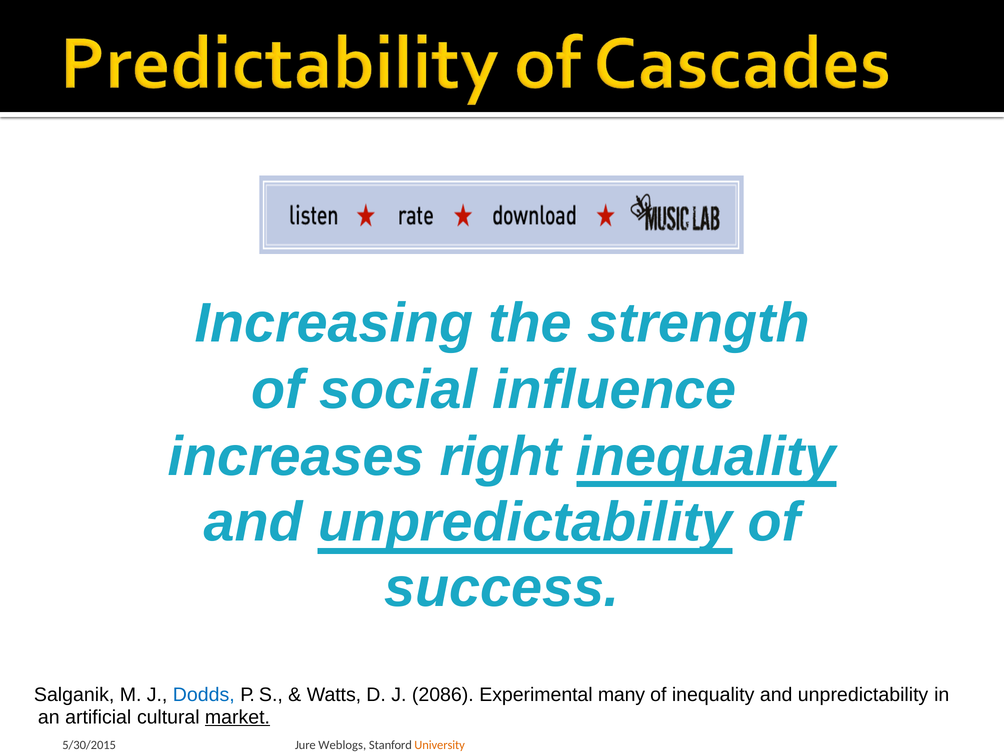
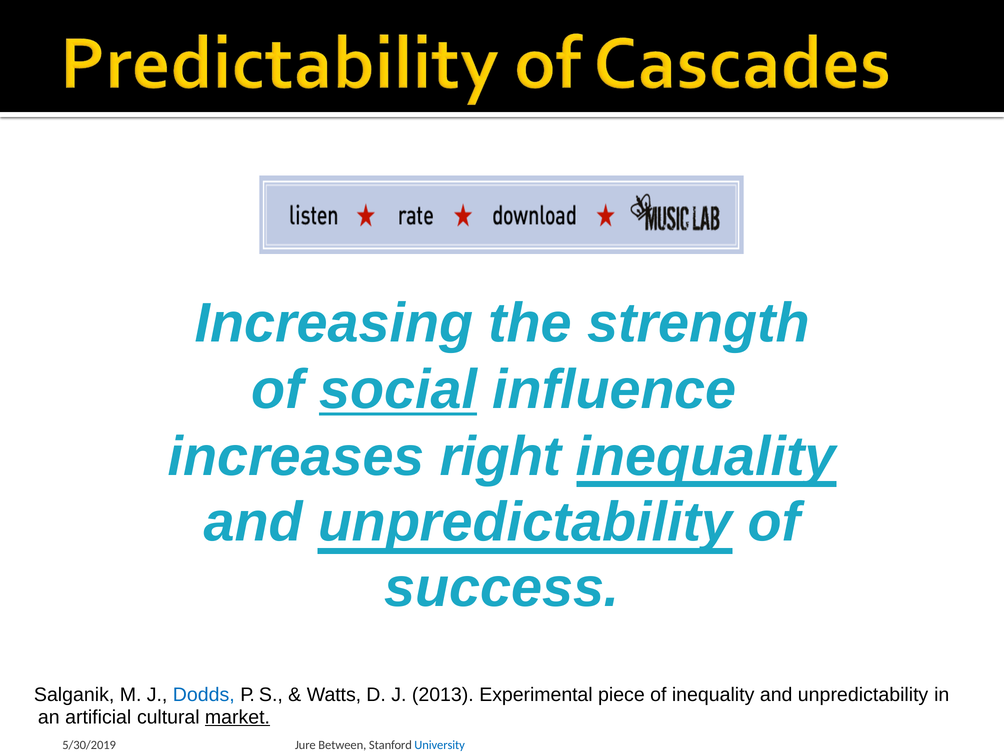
social underline: none -> present
2086: 2086 -> 2013
many: many -> piece
5/30/2015: 5/30/2015 -> 5/30/2019
Weblogs: Weblogs -> Between
University colour: orange -> blue
